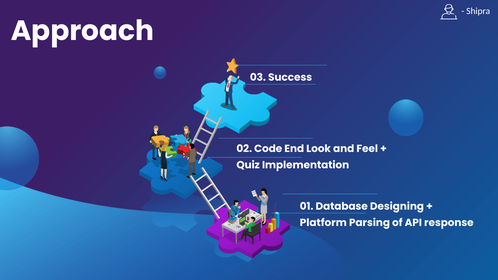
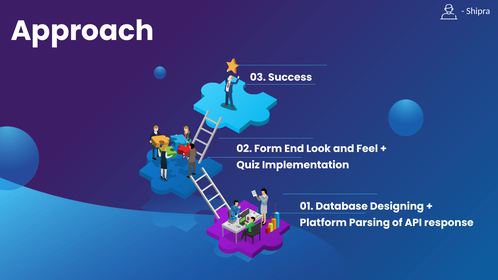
Code: Code -> Form
